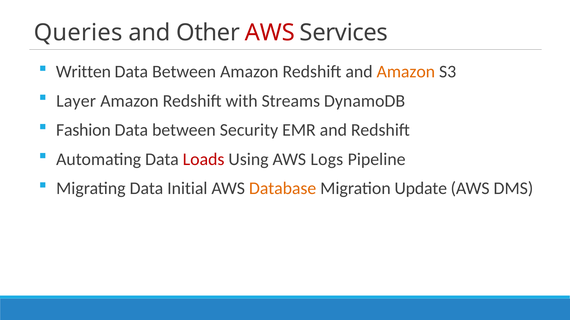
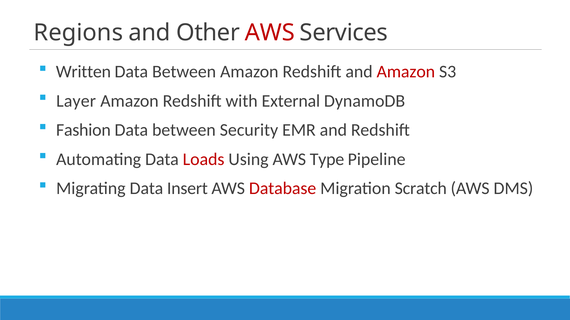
Queries: Queries -> Regions
Amazon at (406, 72) colour: orange -> red
Streams: Streams -> External
Logs: Logs -> Type
Initial: Initial -> Insert
Database colour: orange -> red
Update: Update -> Scratch
